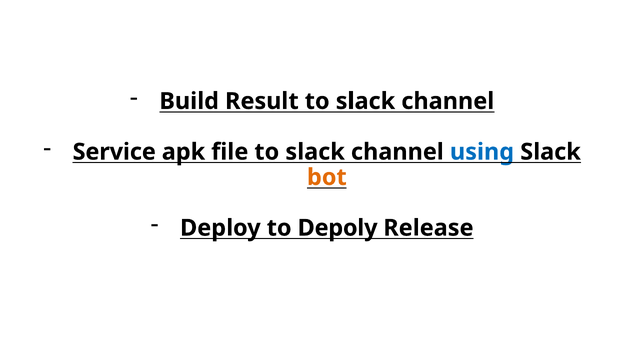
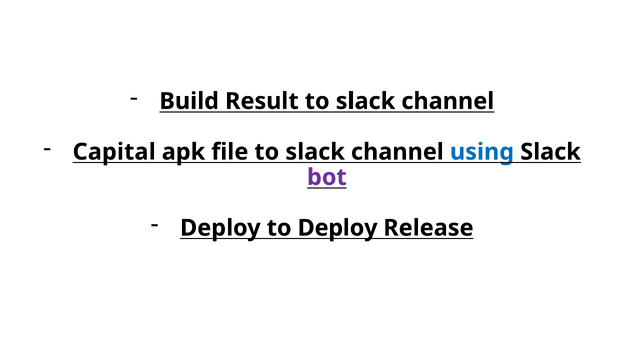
Service: Service -> Capital
bot colour: orange -> purple
to Depoly: Depoly -> Deploy
